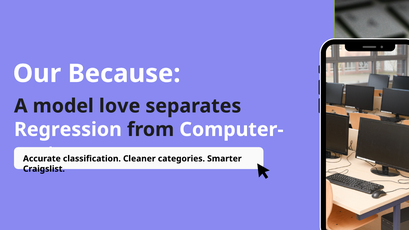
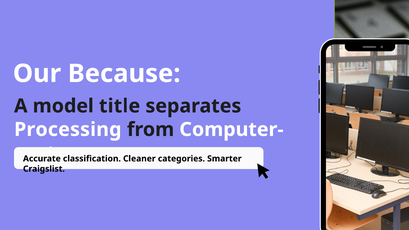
love: love -> title
Regression: Regression -> Processing
